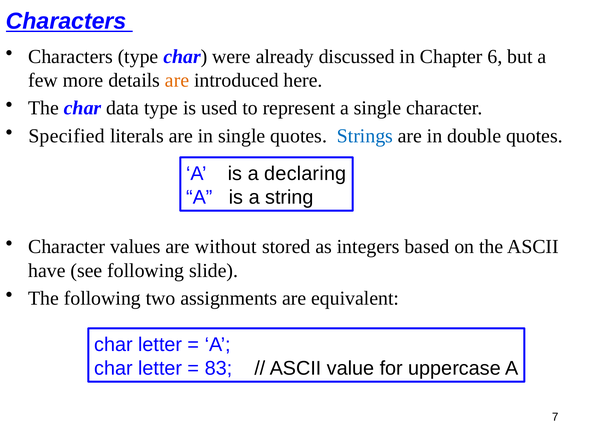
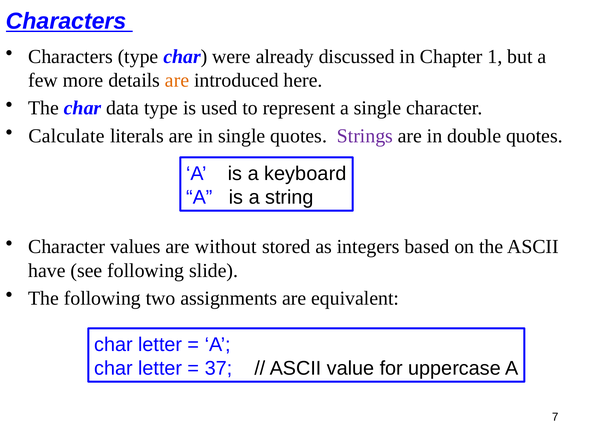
6: 6 -> 1
Specified: Specified -> Calculate
Strings colour: blue -> purple
declaring: declaring -> keyboard
83: 83 -> 37
